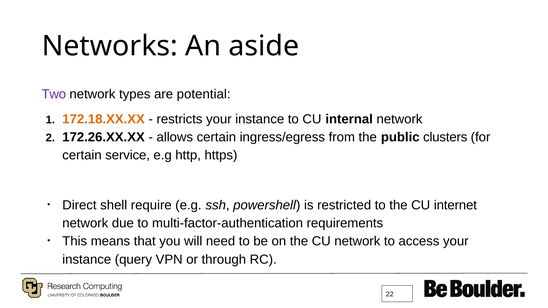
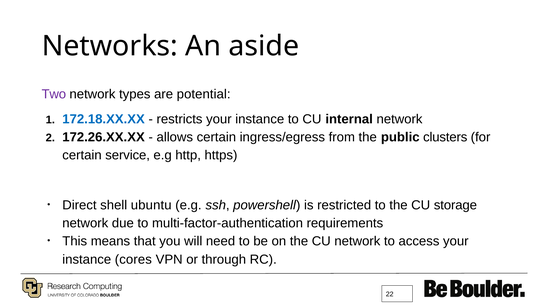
172.18.XX.XX colour: orange -> blue
require: require -> ubuntu
internet: internet -> storage
query: query -> cores
